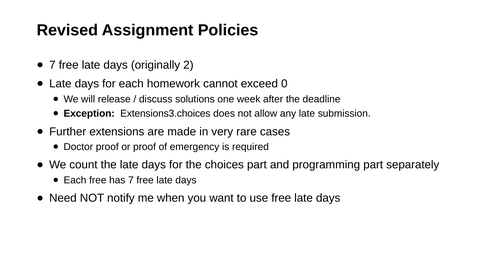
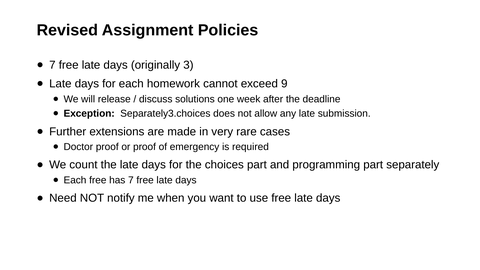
2: 2 -> 3
0: 0 -> 9
Extensions3.choices: Extensions3.choices -> Separately3.choices
